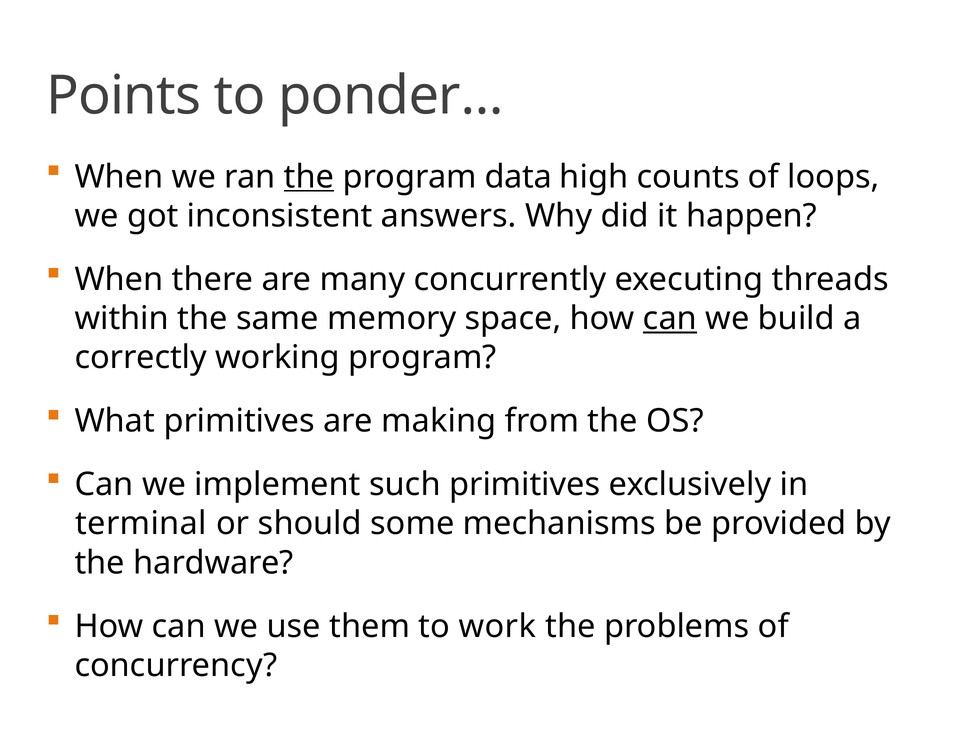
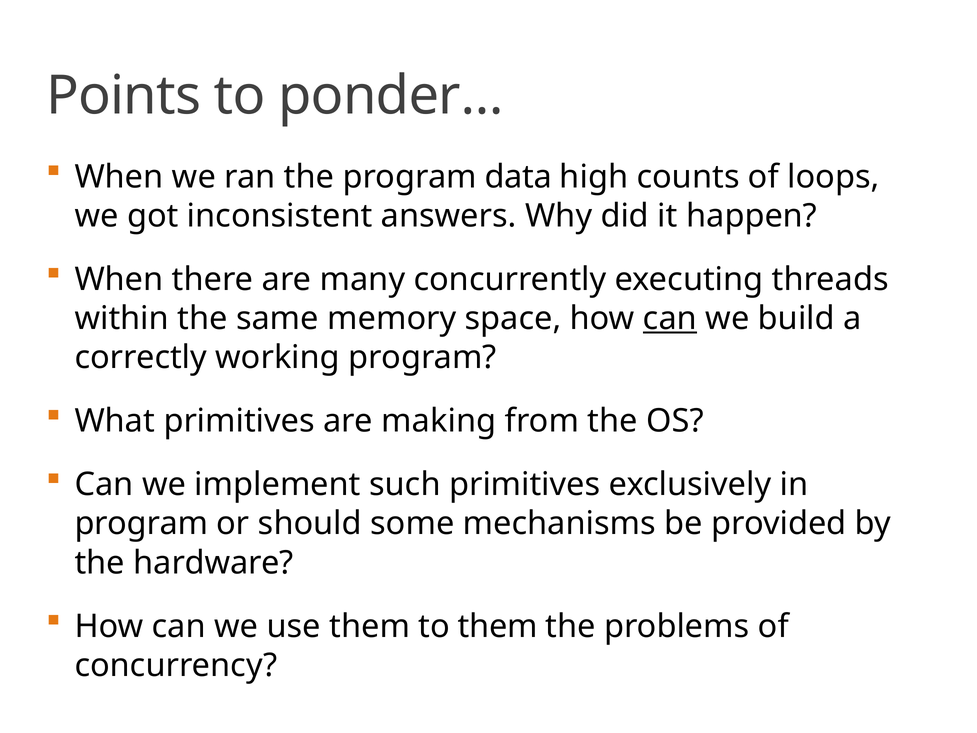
the at (309, 177) underline: present -> none
terminal at (141, 524): terminal -> program
to work: work -> them
